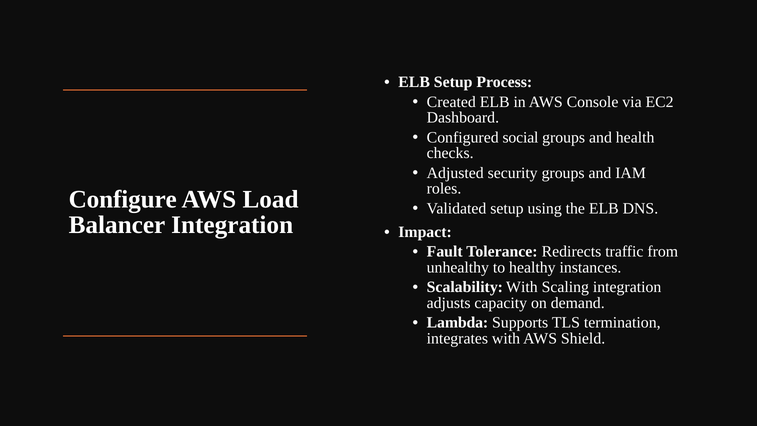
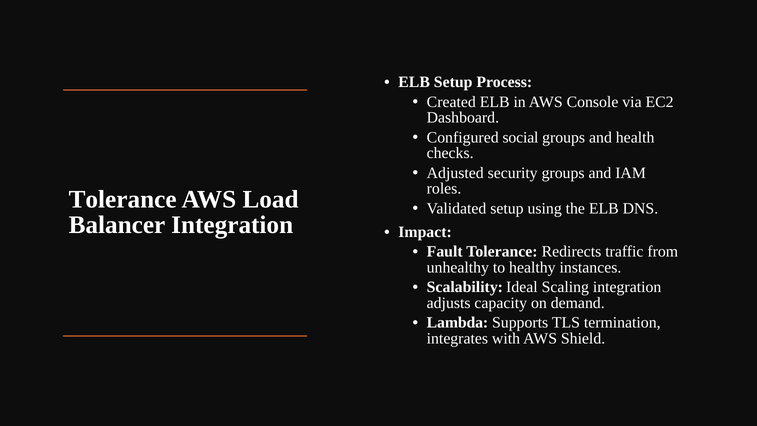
Configure at (123, 200): Configure -> Tolerance
Scalability With: With -> Ideal
